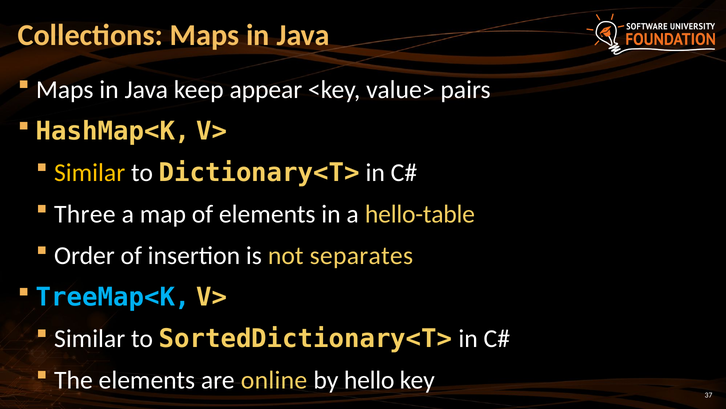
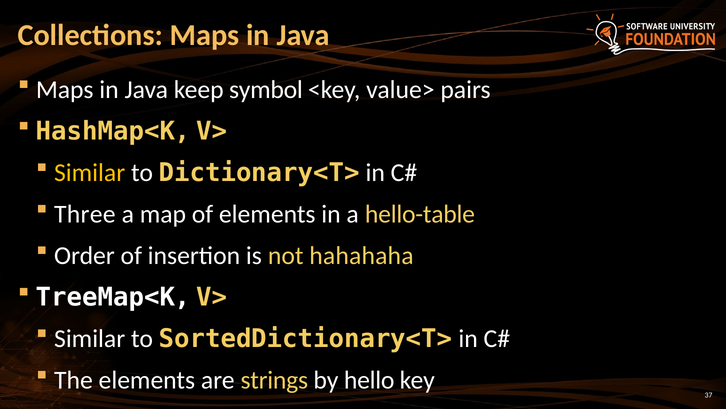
appear: appear -> symbol
separates: separates -> hahahaha
TreeMap<K colour: light blue -> white
online: online -> strings
